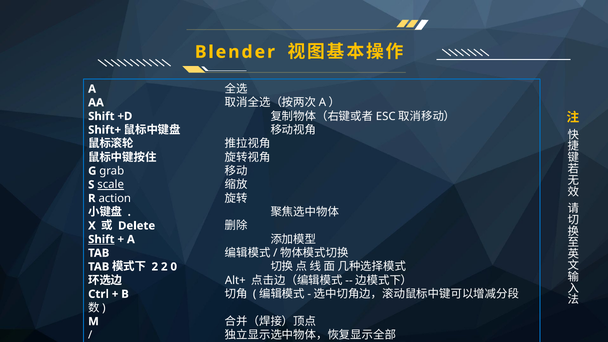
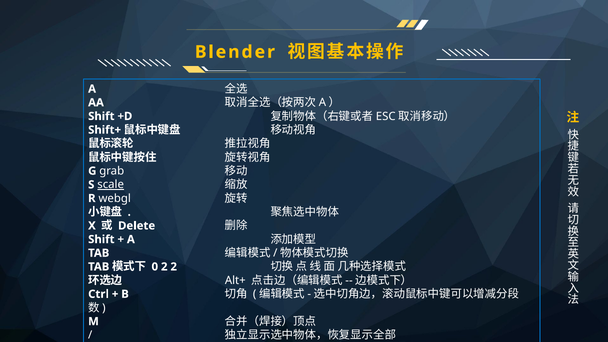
action: action -> webgl
Shift at (101, 239) underline: present -> none
2 at (155, 267): 2 -> 0
2 0: 0 -> 2
